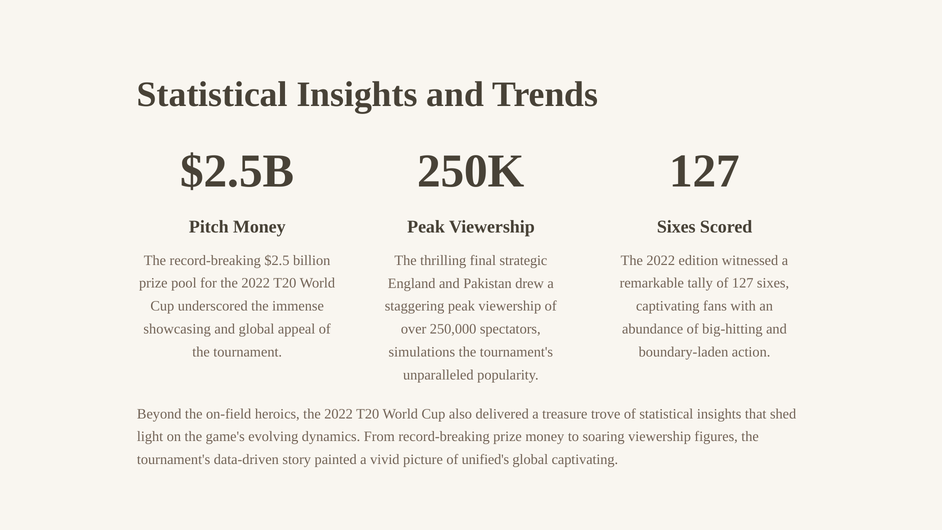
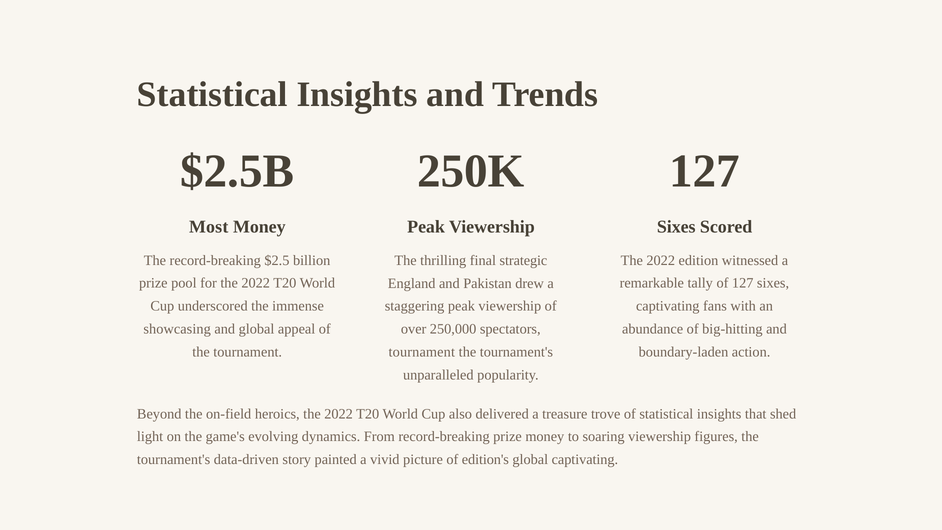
Pitch: Pitch -> Most
simulations at (422, 352): simulations -> tournament
unified's: unified's -> edition's
